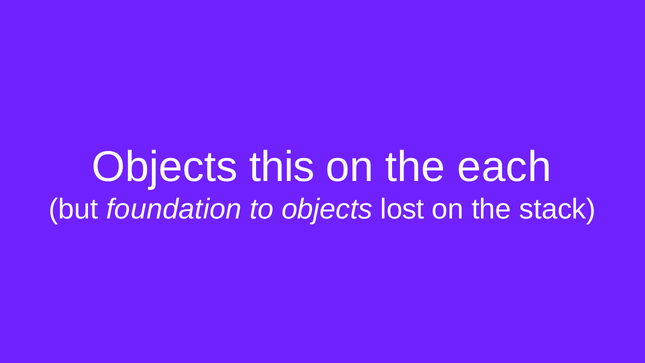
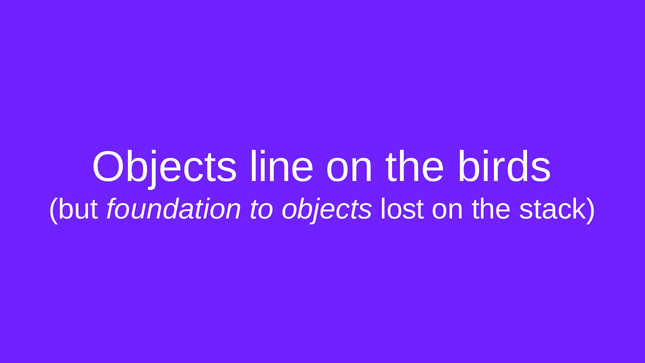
this: this -> line
each: each -> birds
